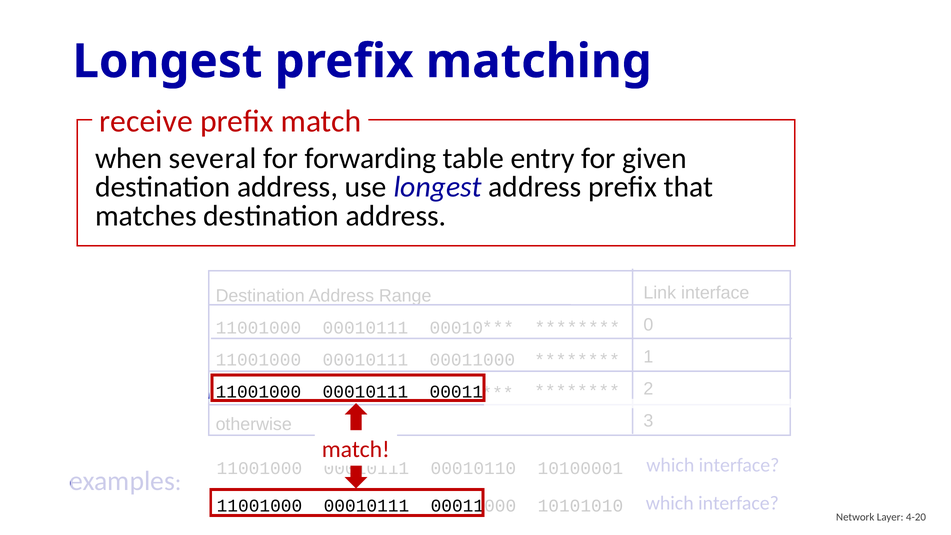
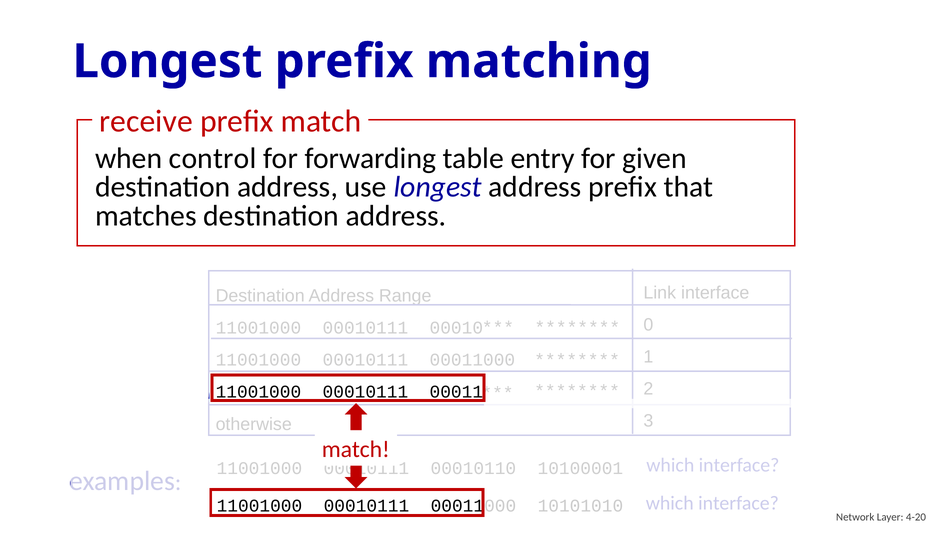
several: several -> control
